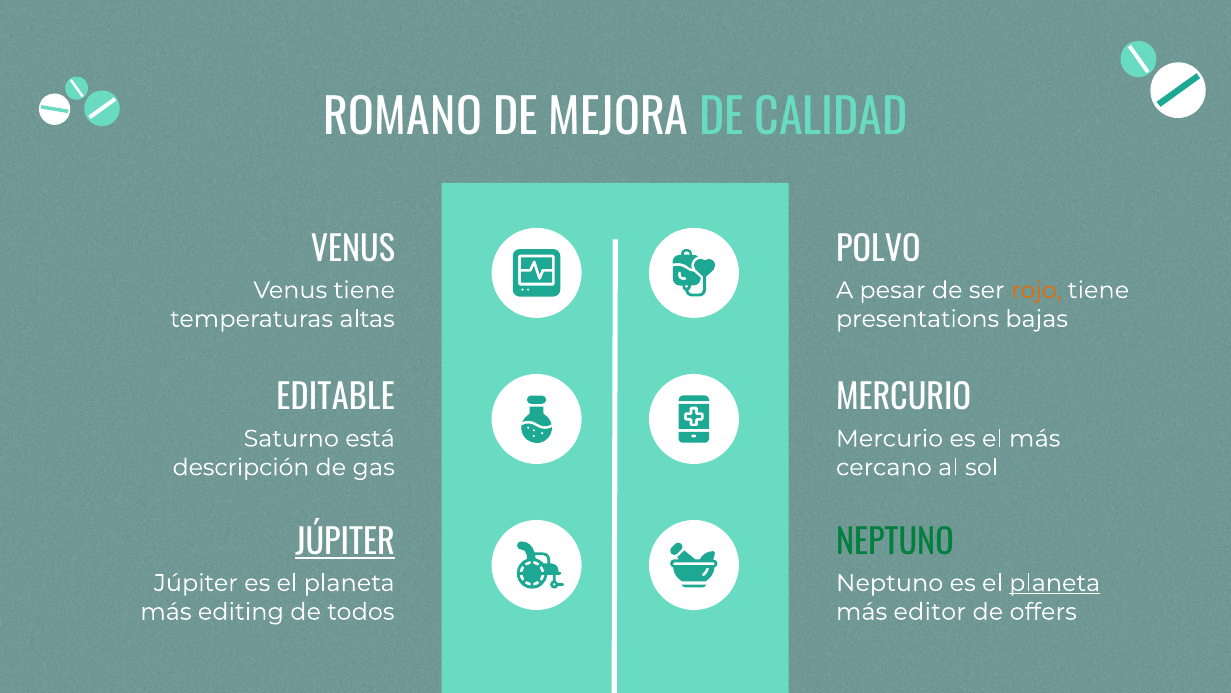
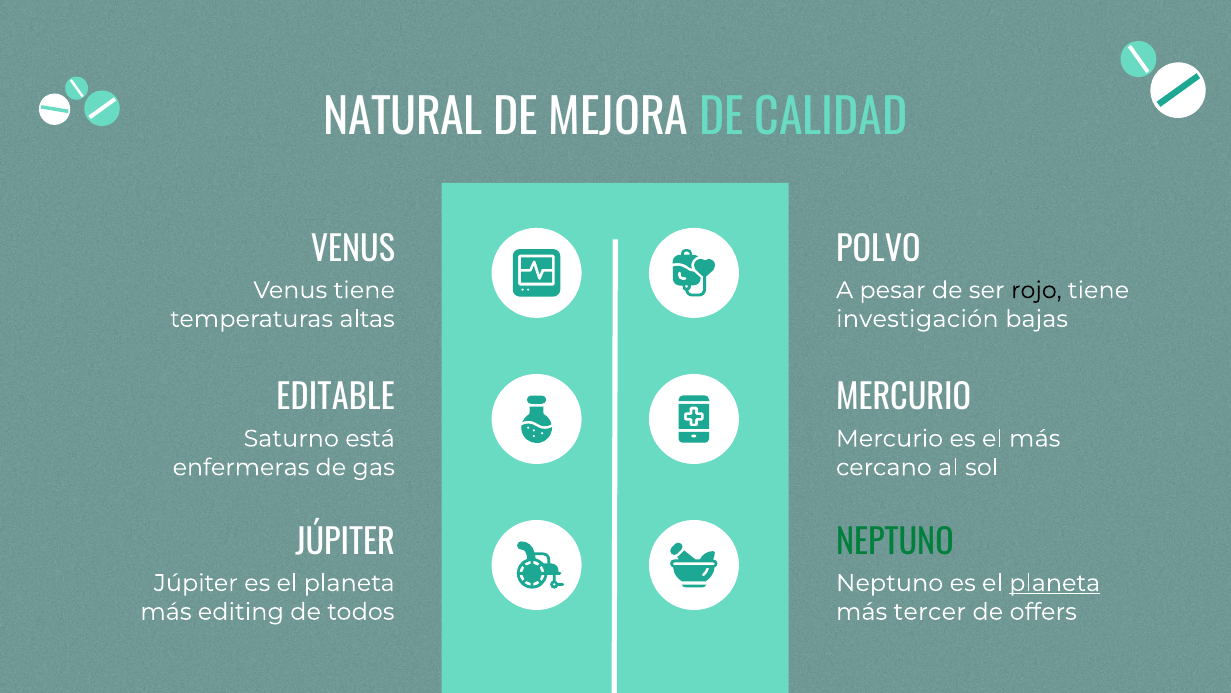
ROMANO: ROMANO -> NATURAL
rojo colour: orange -> black
presentations: presentations -> investigación
descripción: descripción -> enfermeras
JÚPITER at (345, 543) underline: present -> none
editor: editor -> tercer
